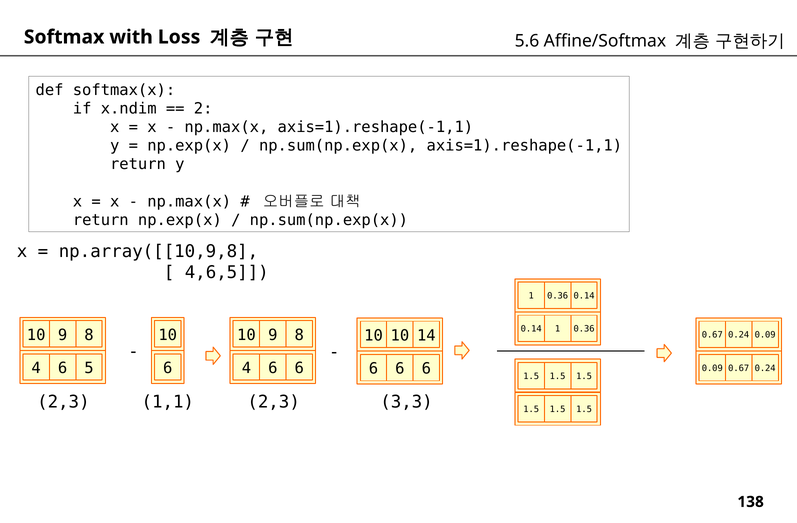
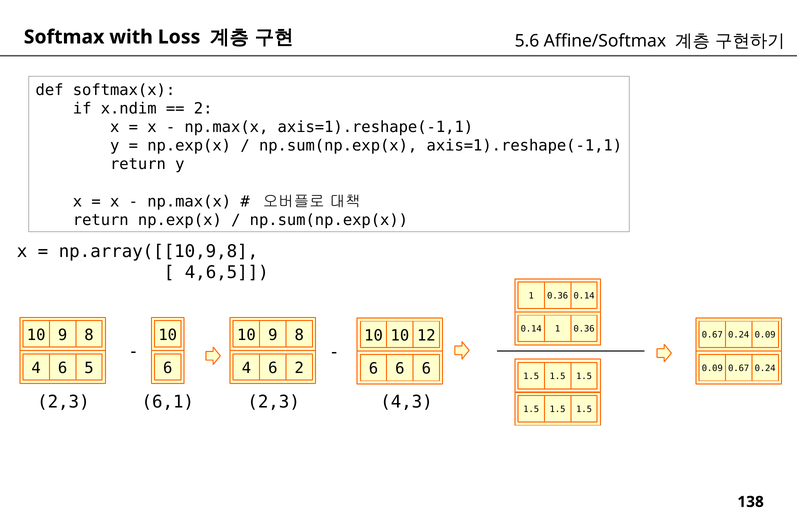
14: 14 -> 12
4 6 6: 6 -> 2
1,1: 1,1 -> 6,1
3,3: 3,3 -> 4,3
